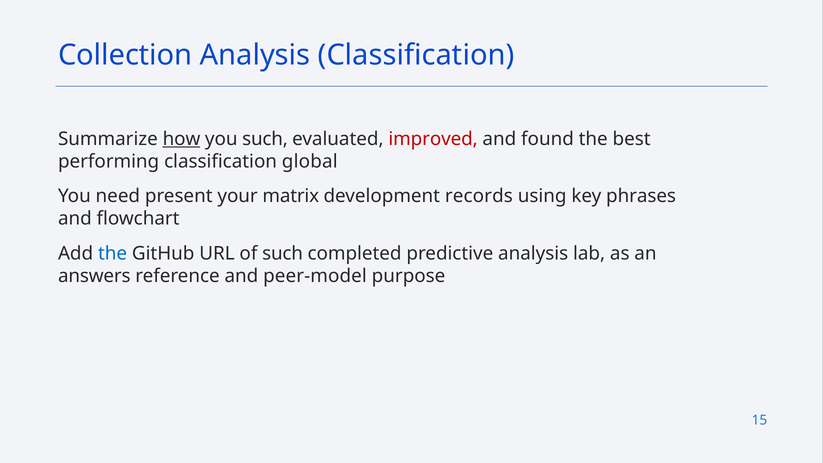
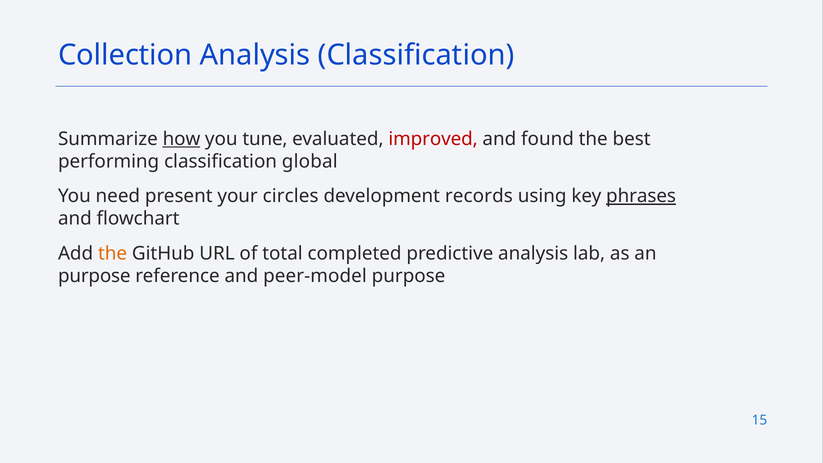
you such: such -> tune
matrix: matrix -> circles
phrases underline: none -> present
the at (113, 253) colour: blue -> orange
of such: such -> total
answers at (94, 276): answers -> purpose
